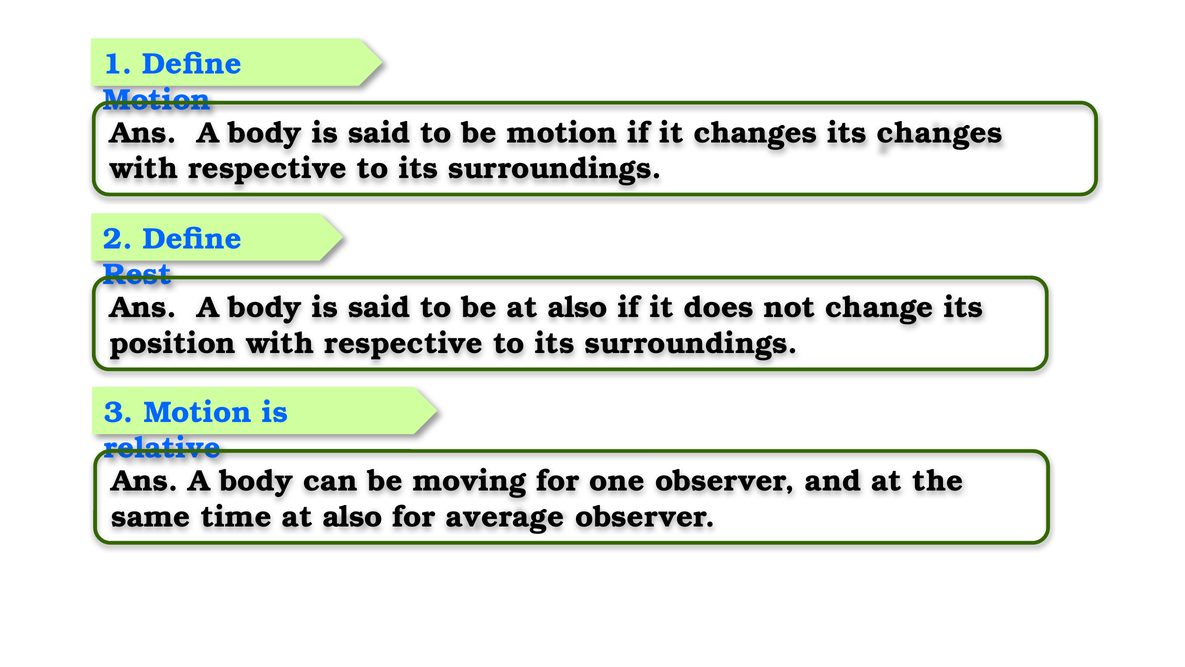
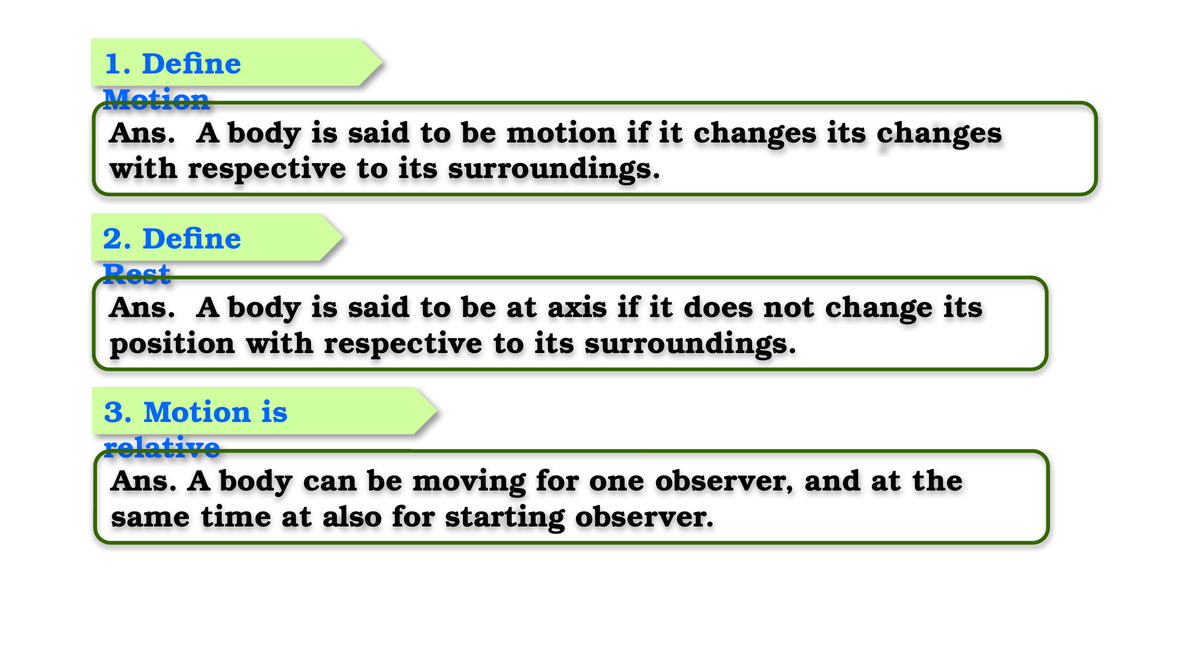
be at also: also -> axis
average: average -> starting
